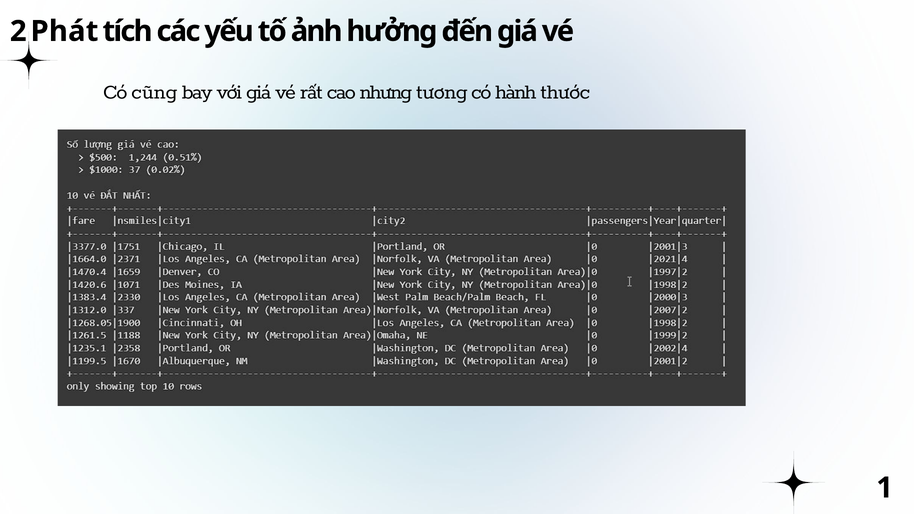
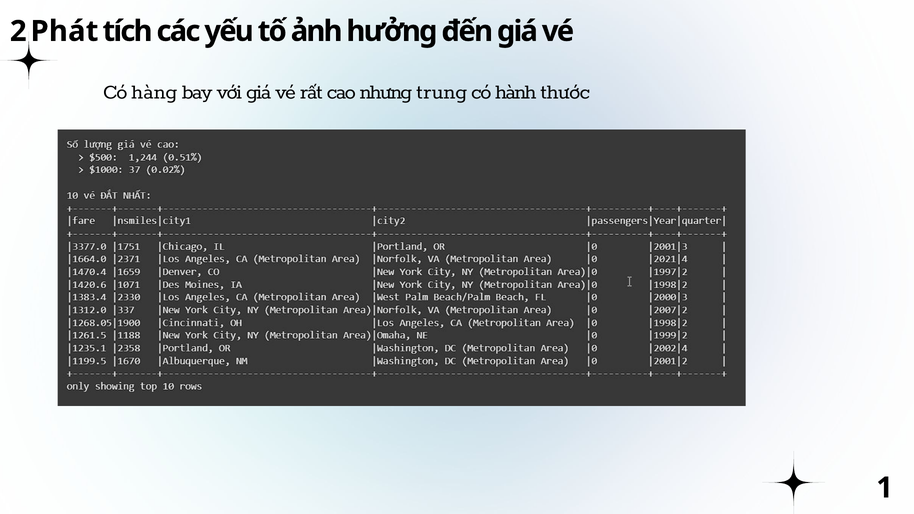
cũng: cũng -> hàng
tương: tương -> trung
